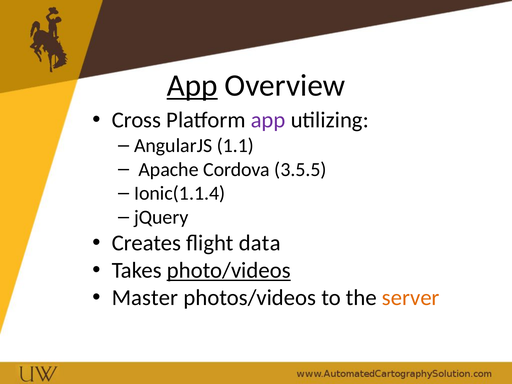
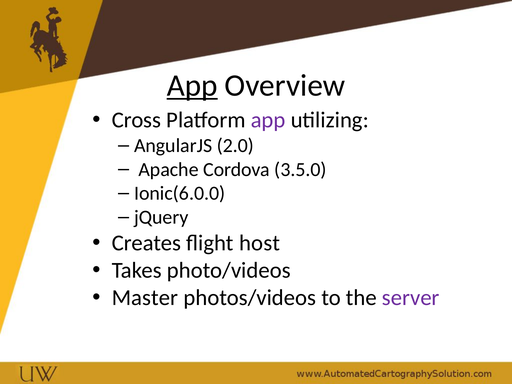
1.1: 1.1 -> 2.0
3.5.5: 3.5.5 -> 3.5.0
Ionic(1.1.4: Ionic(1.1.4 -> Ionic(6.0.0
data: data -> host
photo/videos underline: present -> none
server colour: orange -> purple
